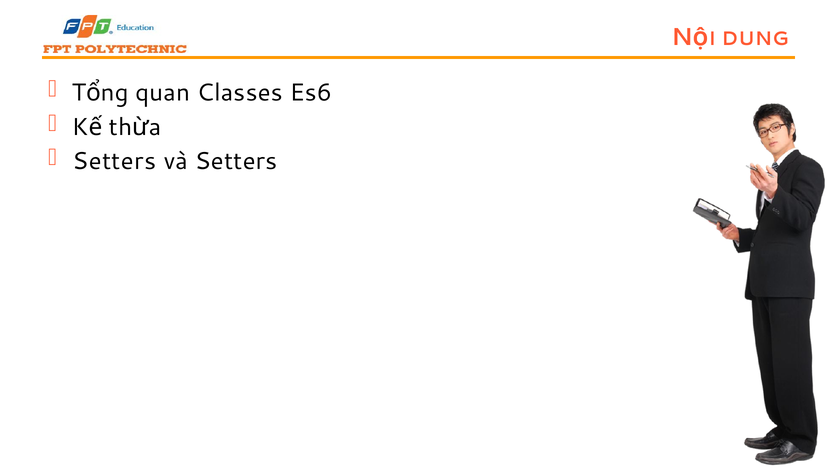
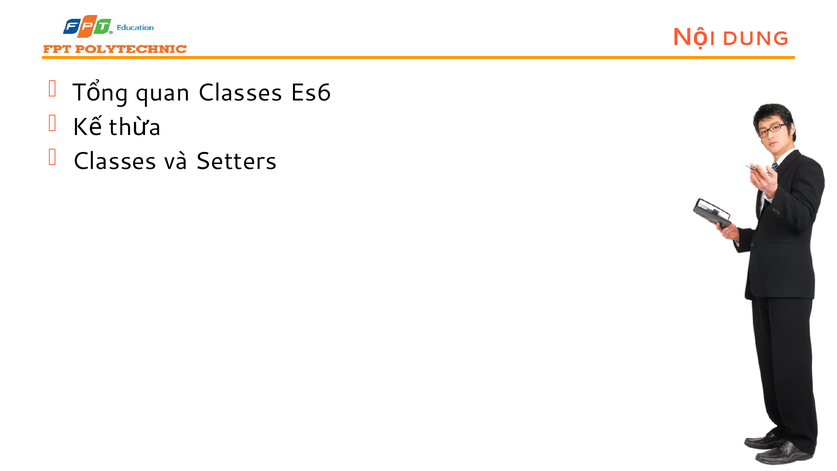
Setters at (114, 161): Setters -> Classes
